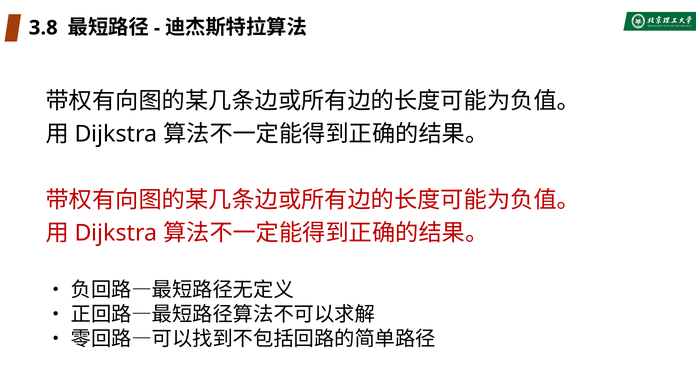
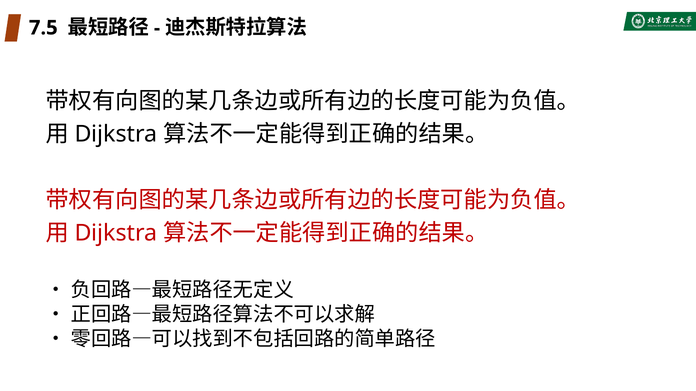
3.8: 3.8 -> 7.5
